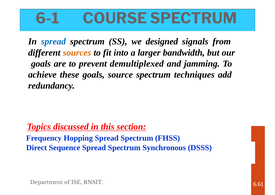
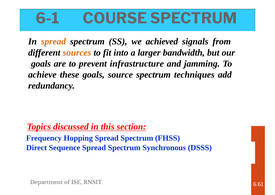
spread at (53, 41) colour: blue -> orange
designed: designed -> achieved
demultiplexed: demultiplexed -> infrastructure
